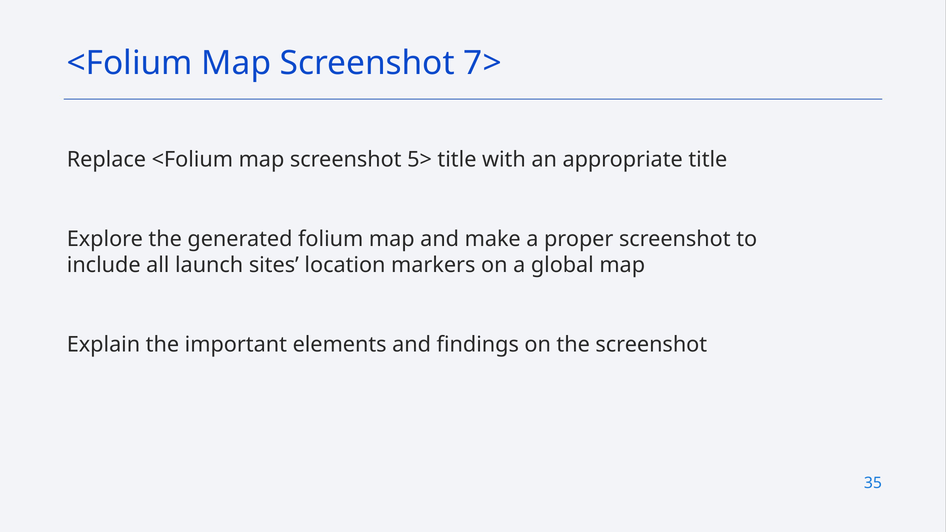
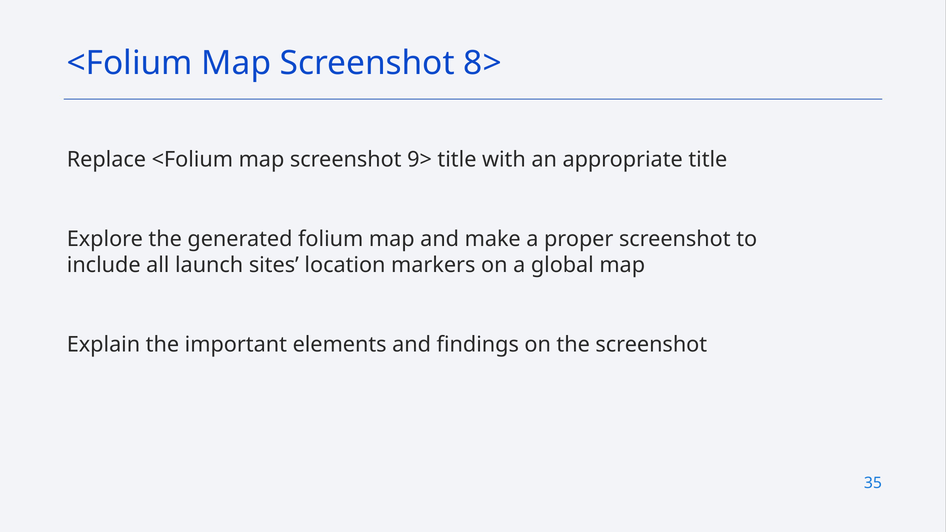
7>: 7> -> 8>
5>: 5> -> 9>
